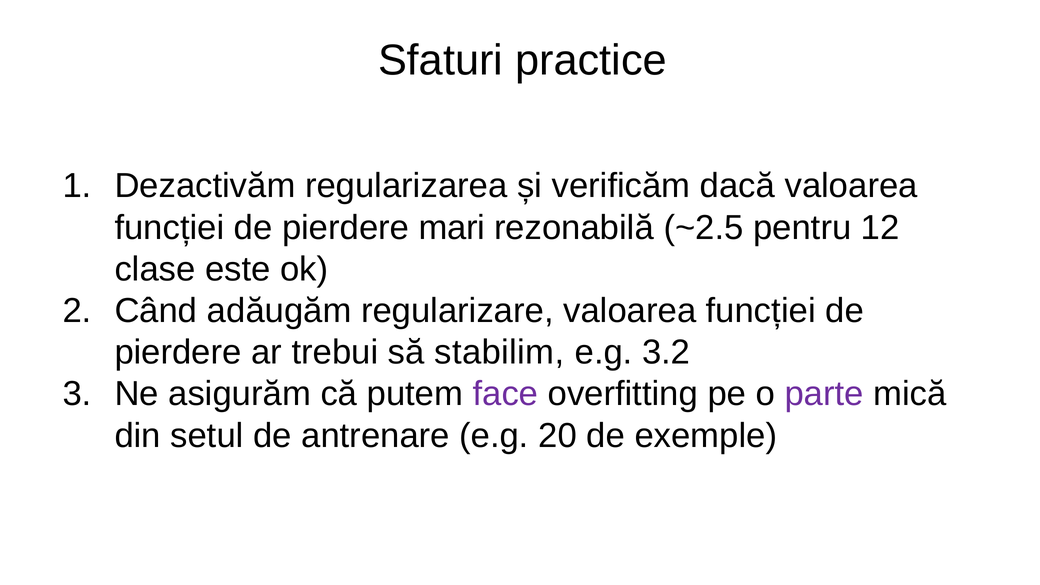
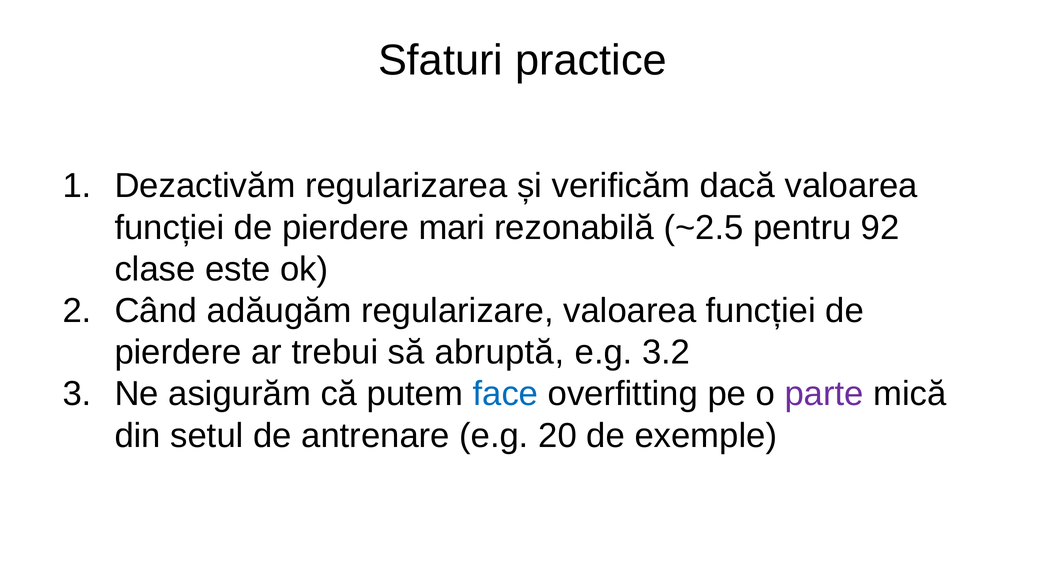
12: 12 -> 92
stabilim: stabilim -> abruptă
face colour: purple -> blue
